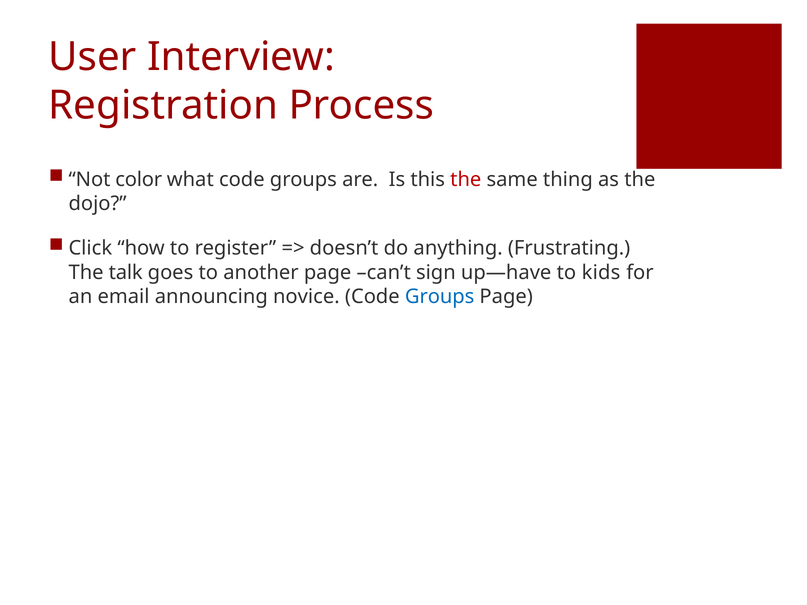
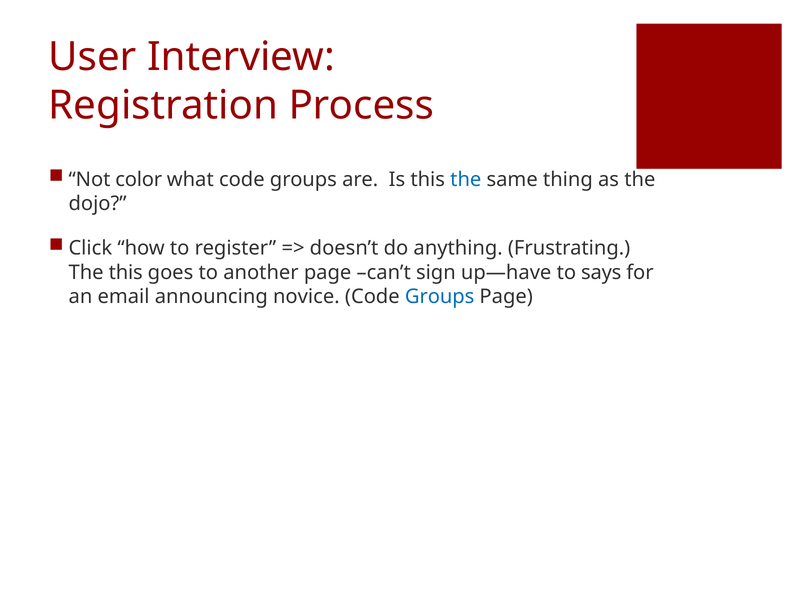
the at (466, 180) colour: red -> blue
The talk: talk -> this
kids: kids -> says
